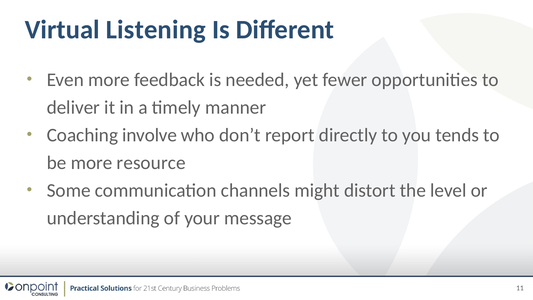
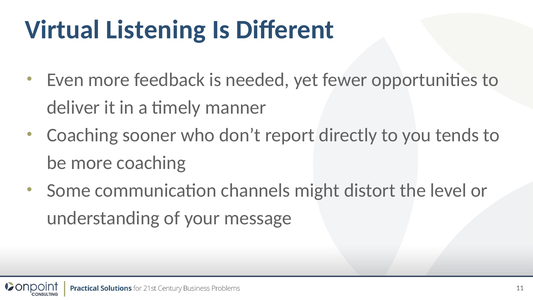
involve: involve -> sooner
more resource: resource -> coaching
